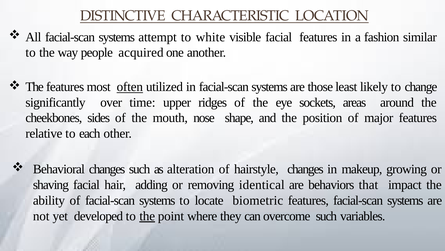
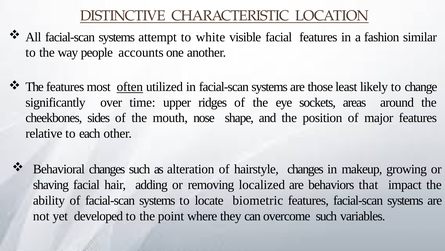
acquired: acquired -> accounts
identical: identical -> localized
the at (147, 216) underline: present -> none
